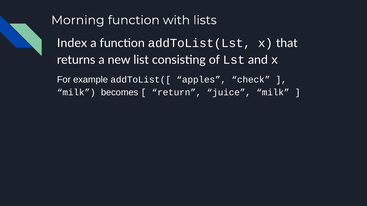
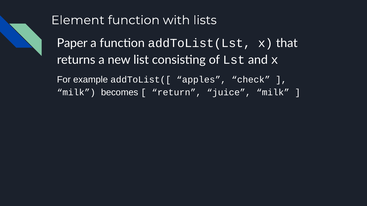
Morning: Morning -> Element
Index: Index -> Paper
